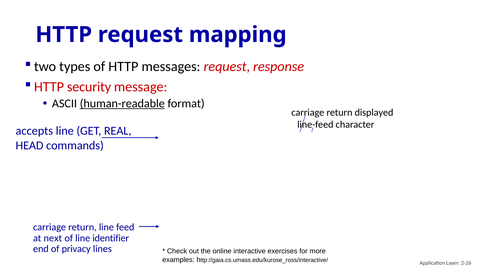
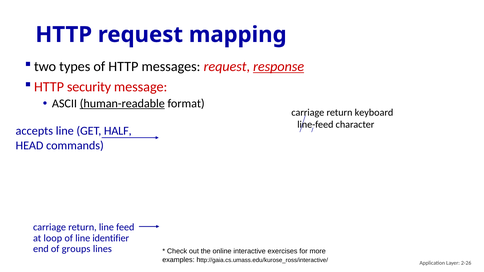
response underline: none -> present
displayed: displayed -> keyboard
REAL: REAL -> HALF
next: next -> loop
privacy: privacy -> groups
